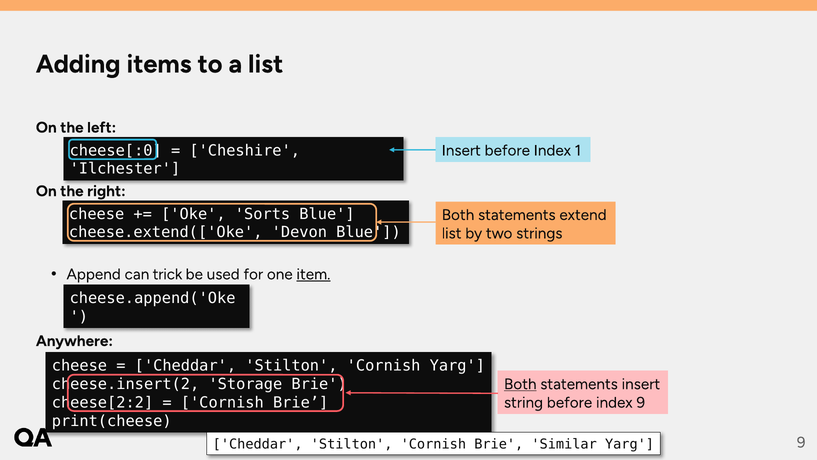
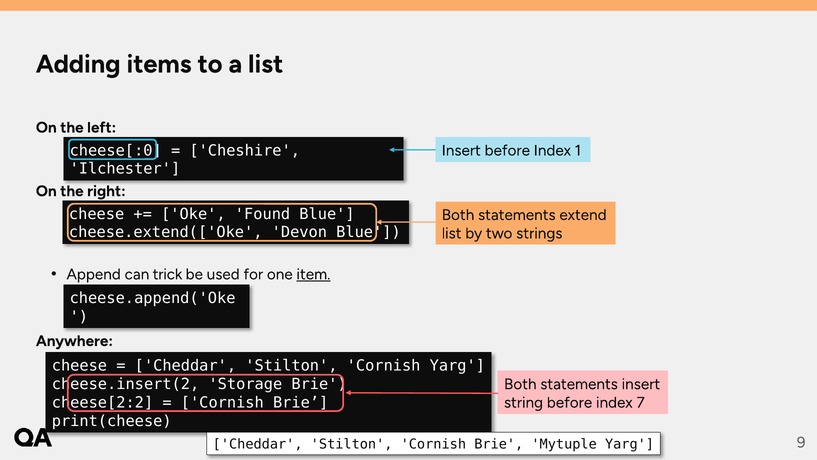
Sorts: Sorts -> Found
Both at (520, 384) underline: present -> none
index 9: 9 -> 7
Similar: Similar -> Mytuple
